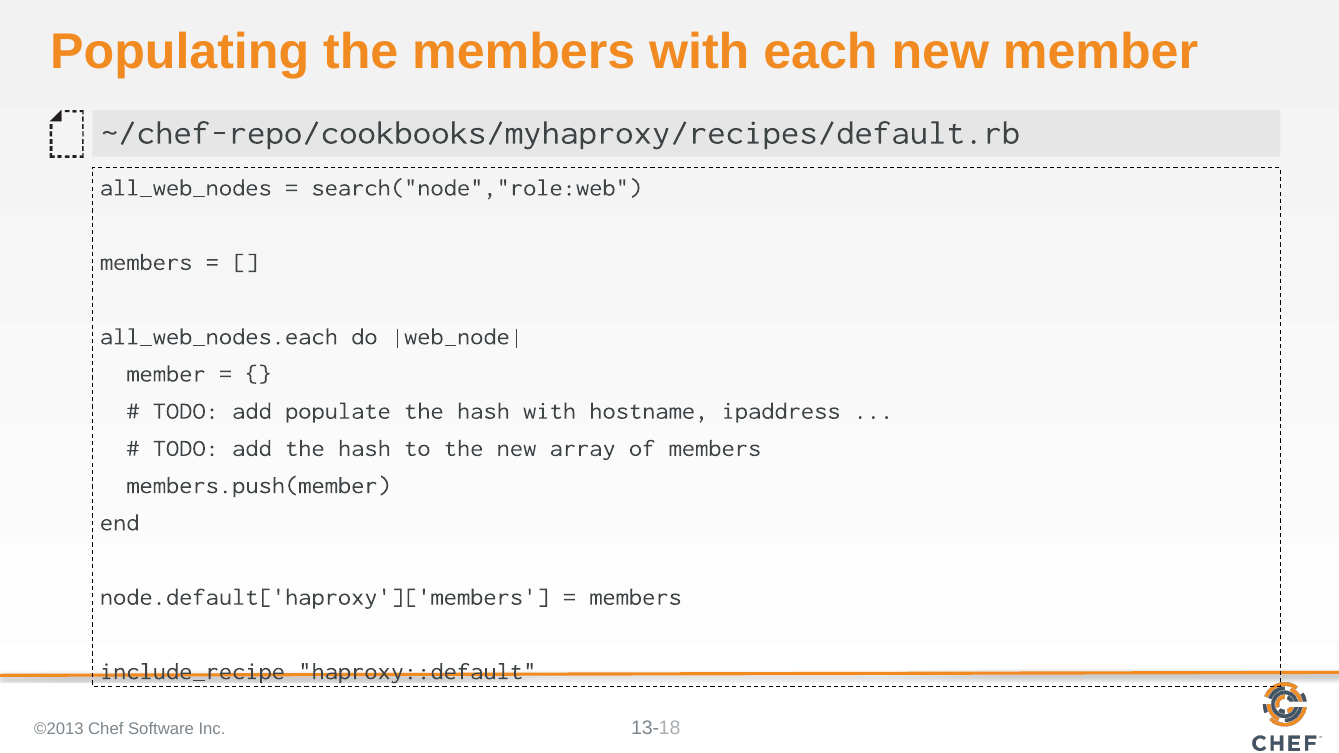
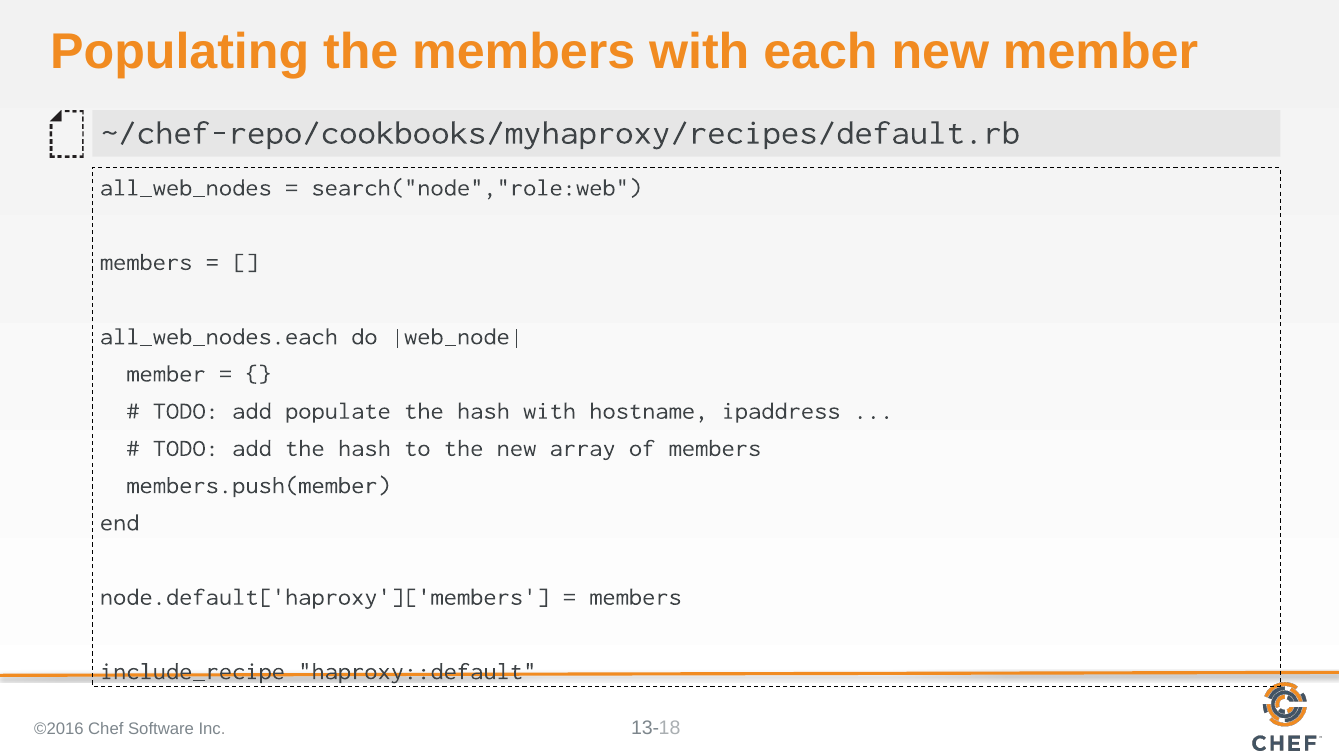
©2013: ©2013 -> ©2016
